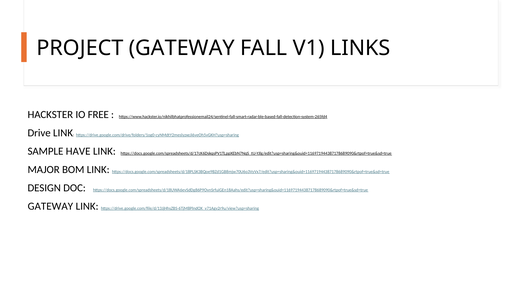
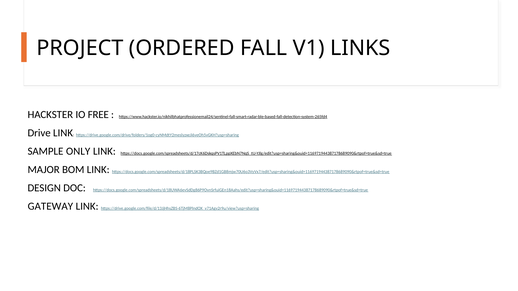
PROJECT GATEWAY: GATEWAY -> ORDERED
HAVE: HAVE -> ONLY
